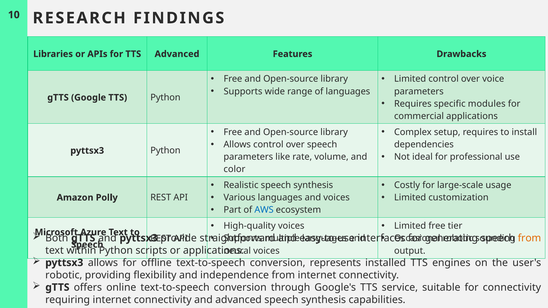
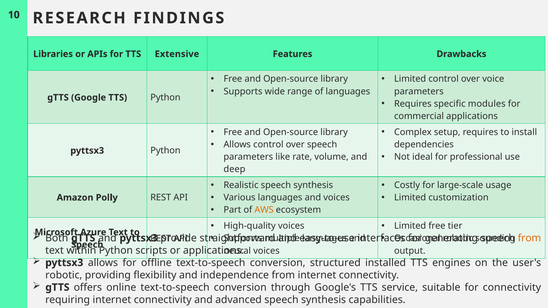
TTS Advanced: Advanced -> Extensive
color: color -> deep
AWS colour: blue -> orange
represents: represents -> structured
